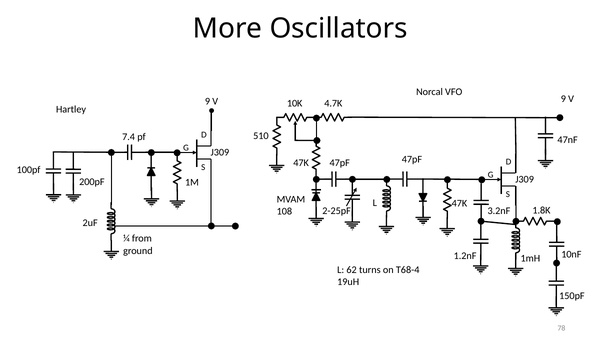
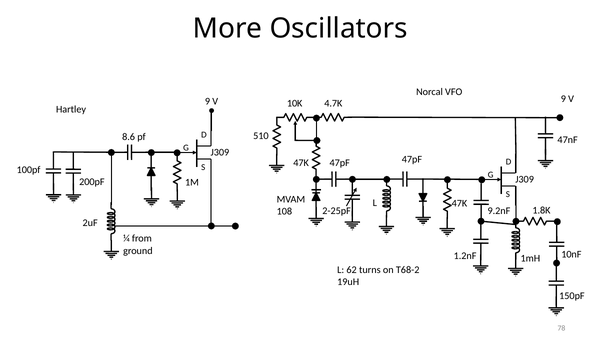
7.4: 7.4 -> 8.6
3.2nF: 3.2nF -> 9.2nF
T68-4: T68-4 -> T68-2
